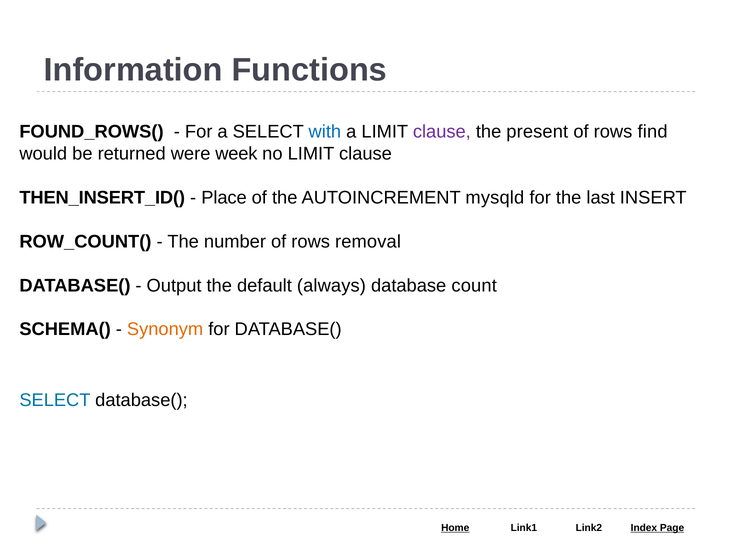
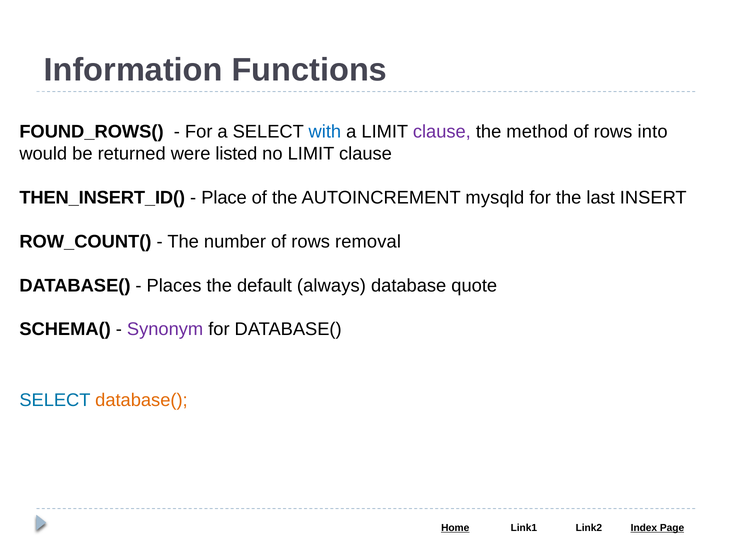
present: present -> method
find: find -> into
week: week -> listed
Output: Output -> Places
count: count -> quote
Synonym colour: orange -> purple
database( at (141, 400) colour: black -> orange
